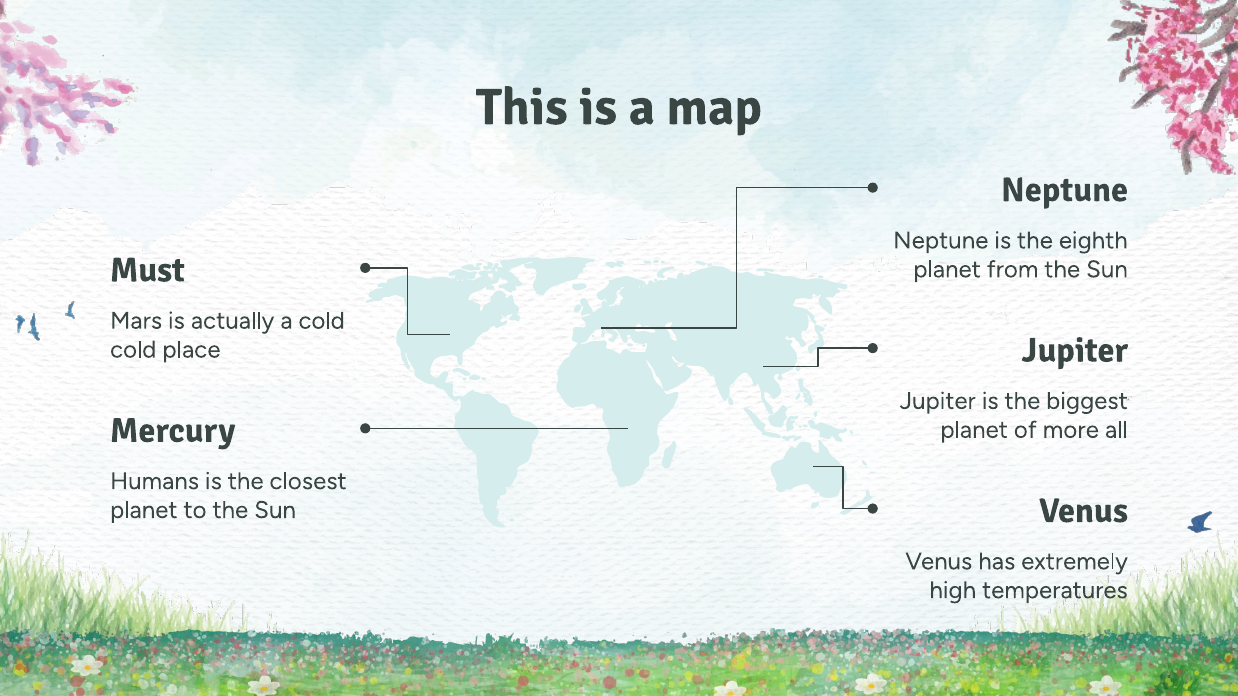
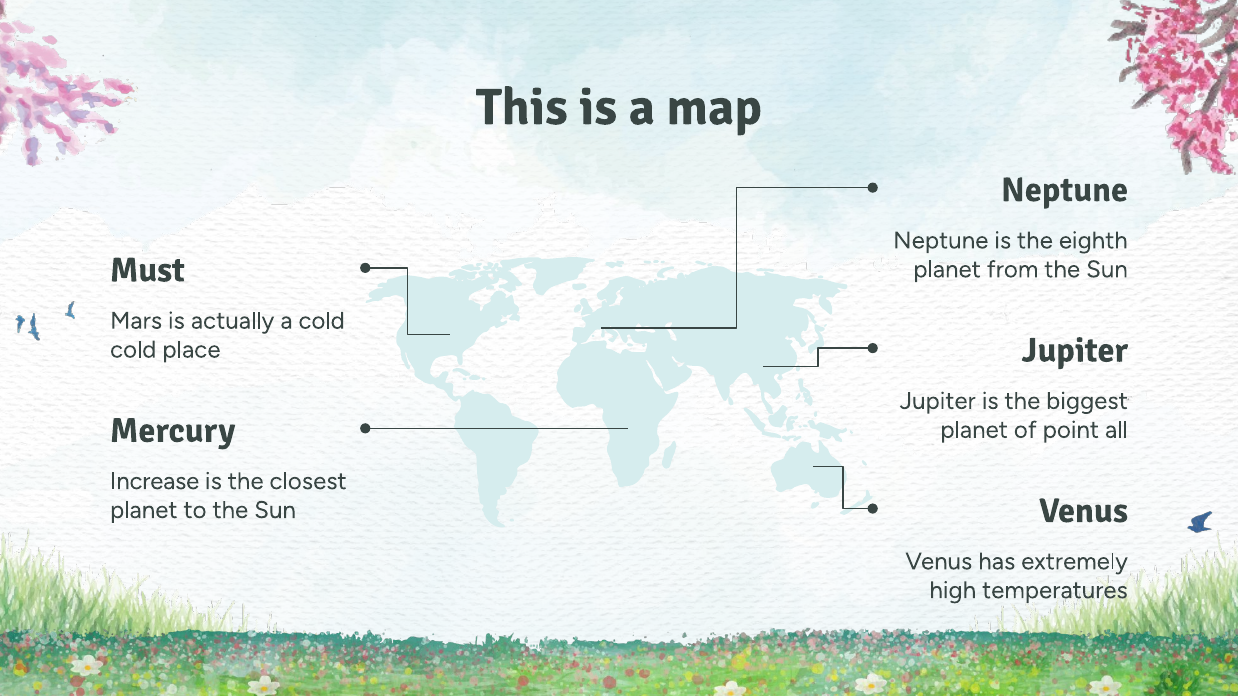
more: more -> point
Humans: Humans -> Increase
